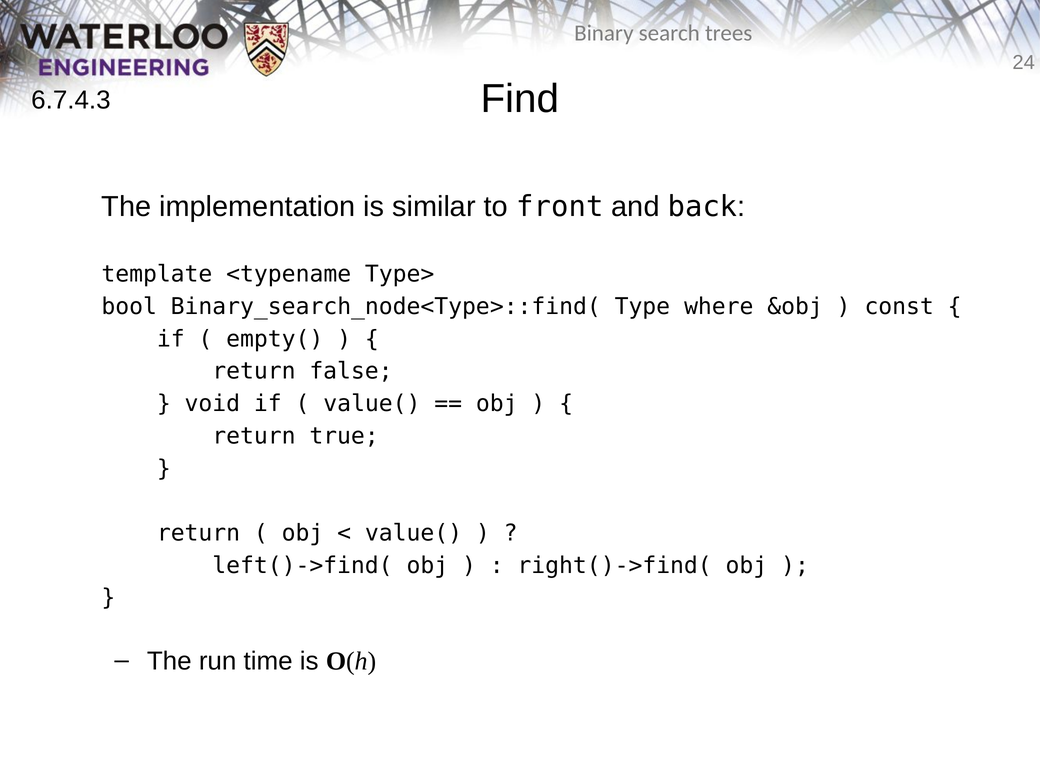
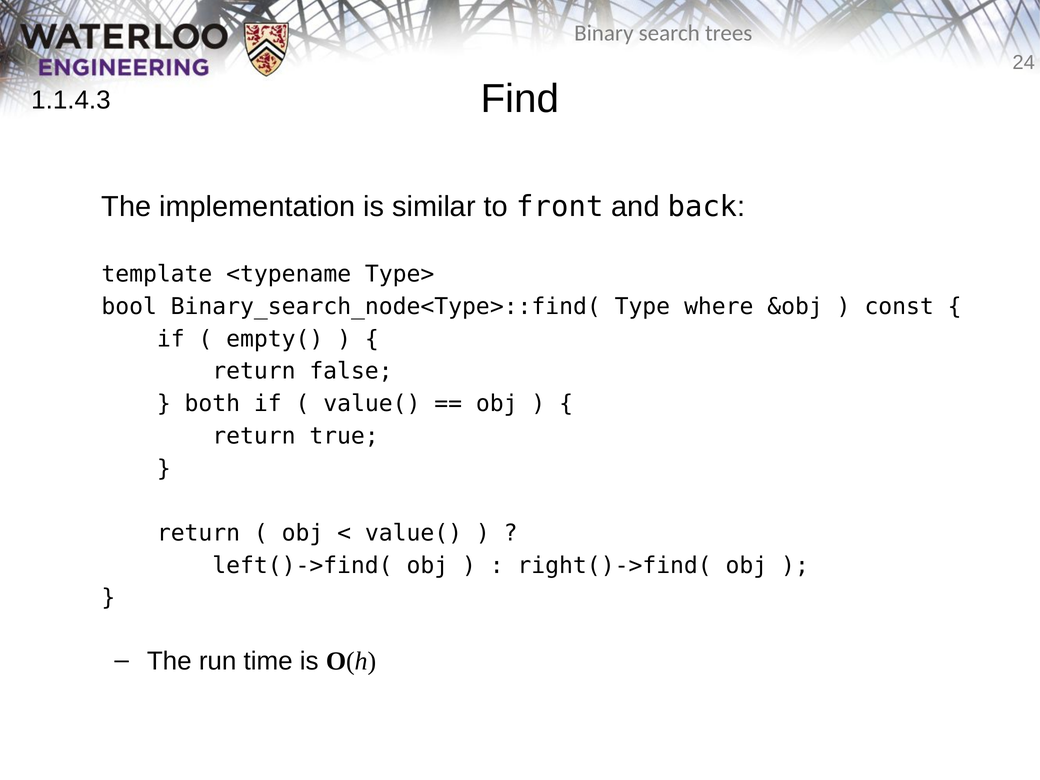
6.7.4.3: 6.7.4.3 -> 1.1.4.3
void: void -> both
